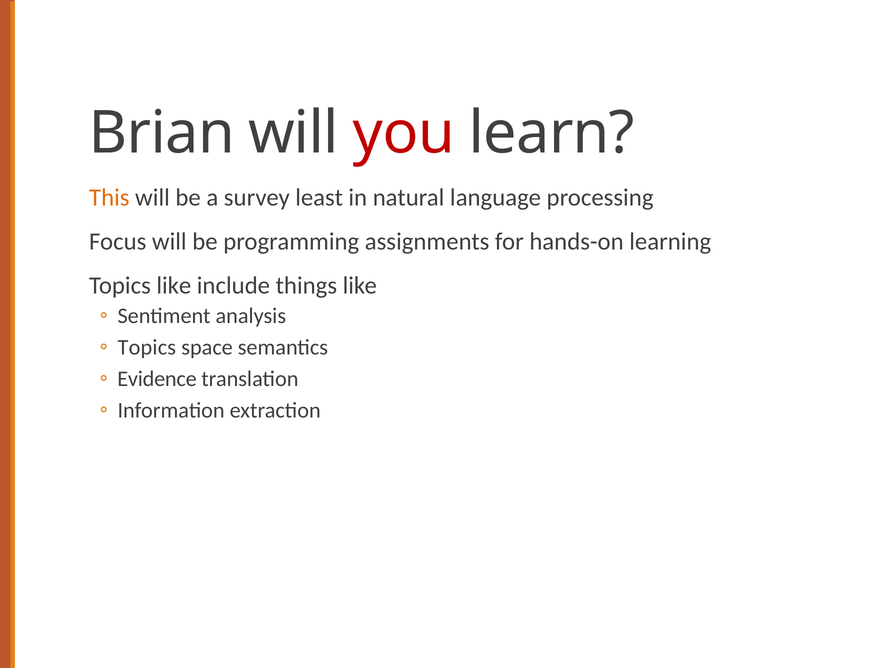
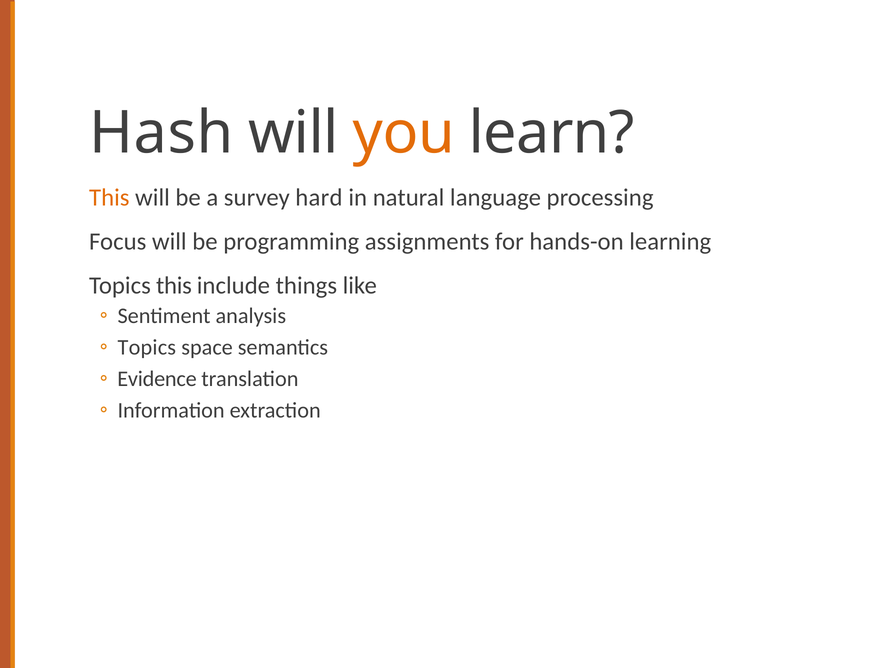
Brian: Brian -> Hash
you colour: red -> orange
least: least -> hard
Topics like: like -> this
